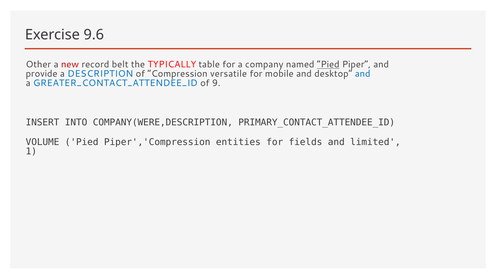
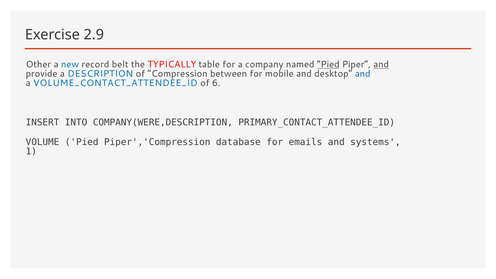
9.6: 9.6 -> 2.9
new colour: red -> blue
and at (381, 64) underline: none -> present
versatile: versatile -> between
GREATER_CONTACT_ATTENDEE_ID: GREATER_CONTACT_ATTENDEE_ID -> VOLUME_CONTACT_ATTENDEE_ID
9: 9 -> 6
entities: entities -> database
fields: fields -> emails
limited: limited -> systems
